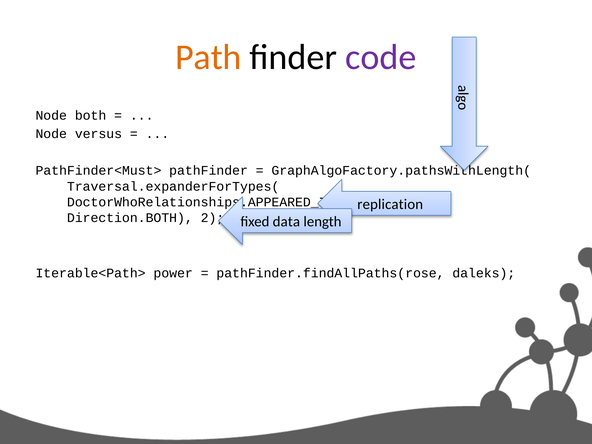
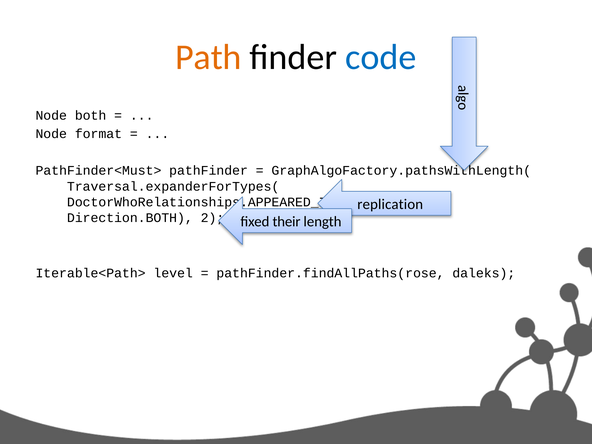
code colour: purple -> blue
versus: versus -> format
data: data -> their
power: power -> level
